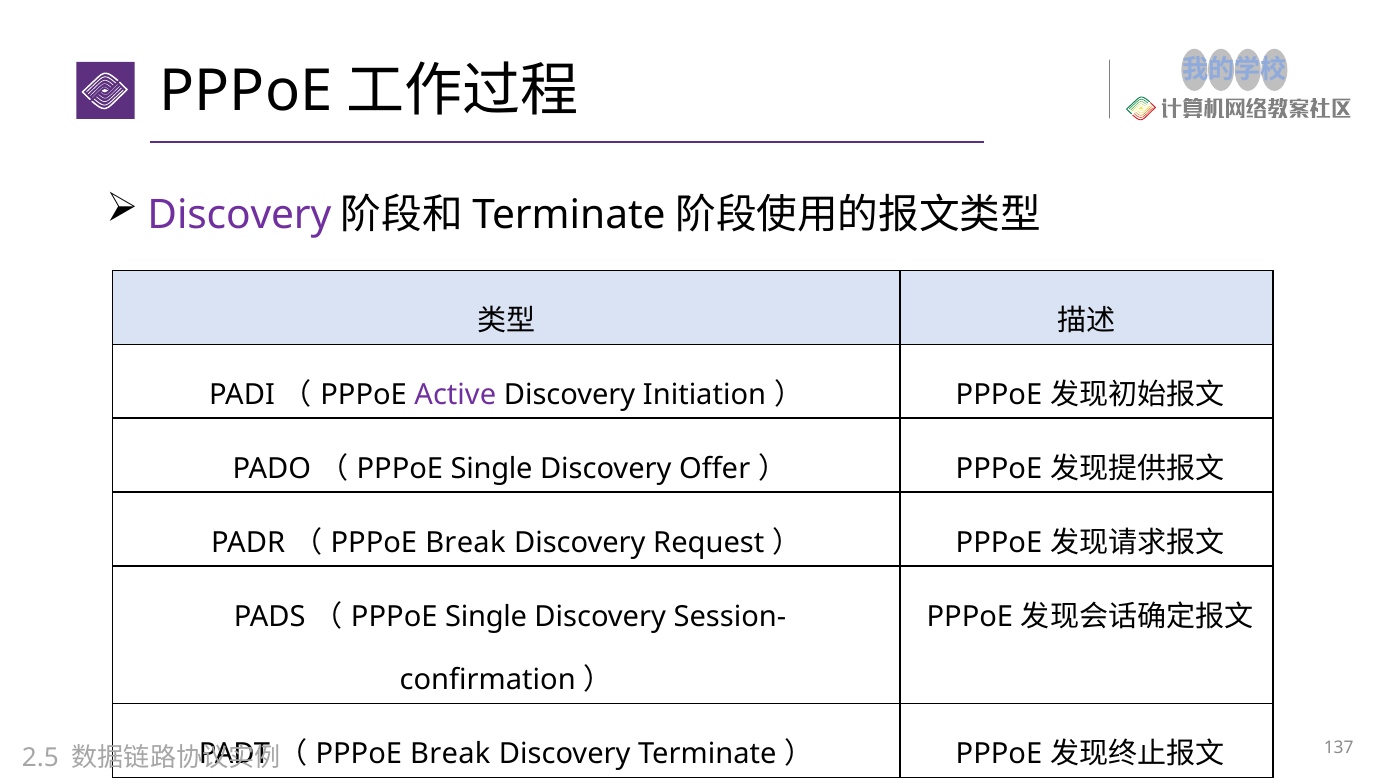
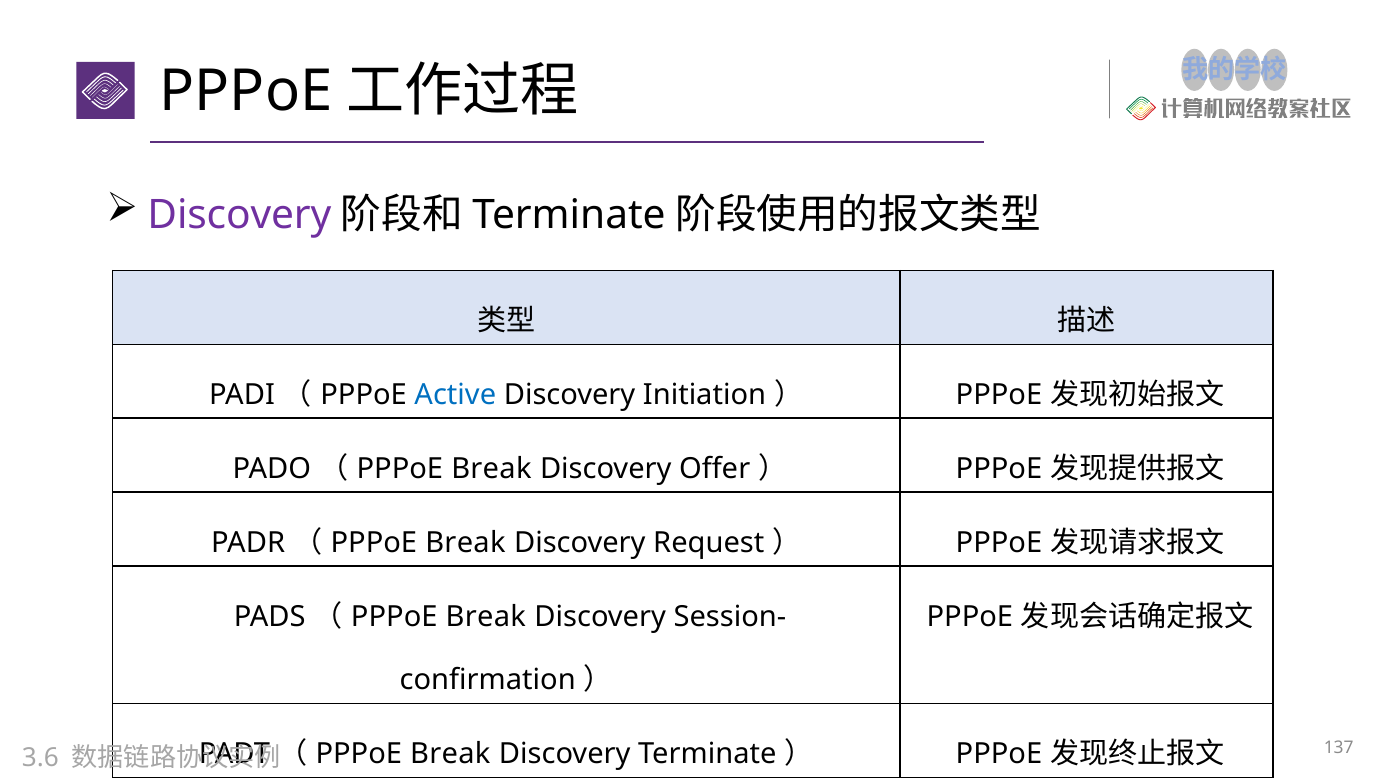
Active colour: purple -> blue
Single at (492, 469): Single -> Break
Single at (486, 617): Single -> Break
2.5: 2.5 -> 3.6
